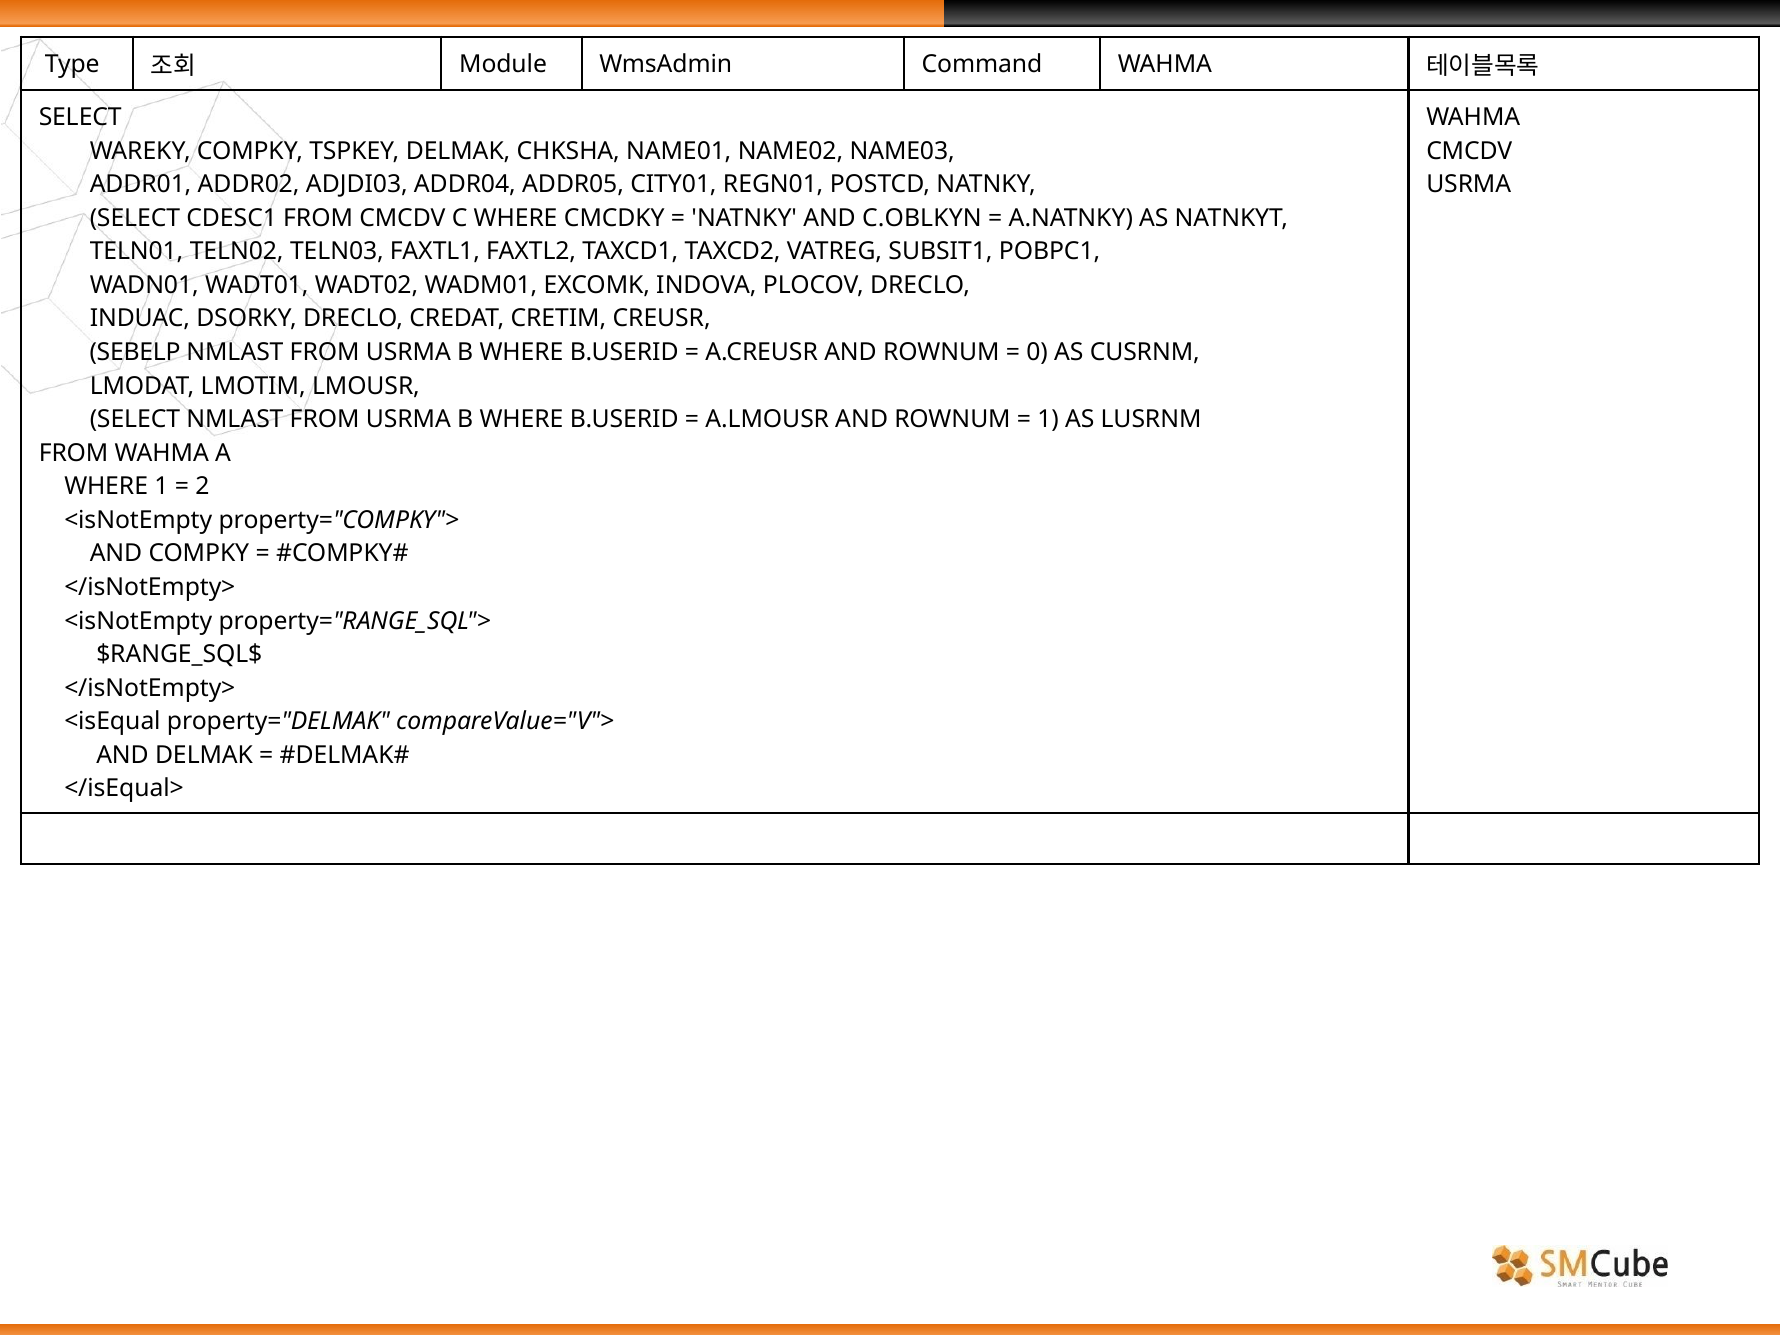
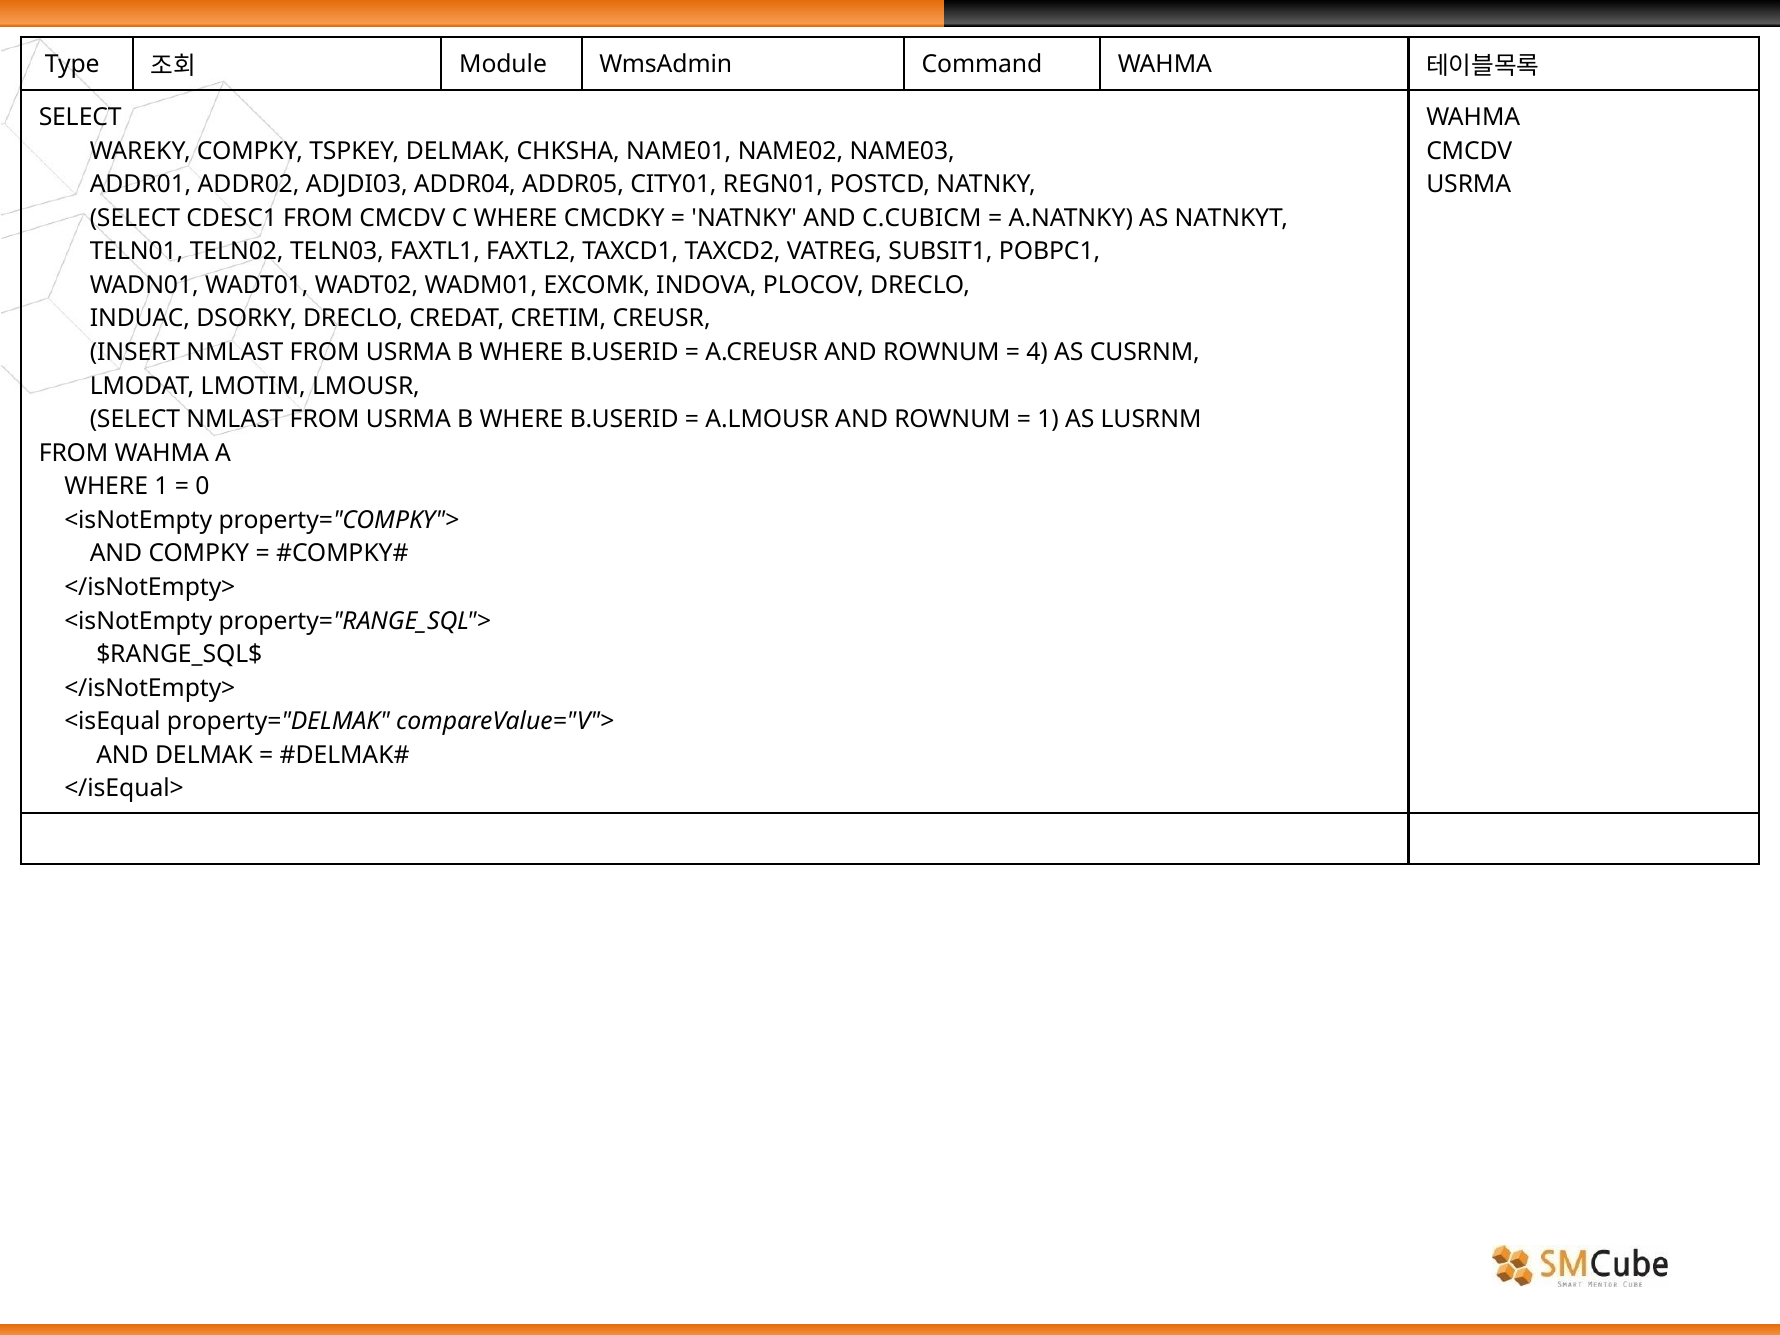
C.OBLKYN: C.OBLKYN -> C.CUBICM
SEBELP: SEBELP -> INSERT
0: 0 -> 4
2: 2 -> 0
